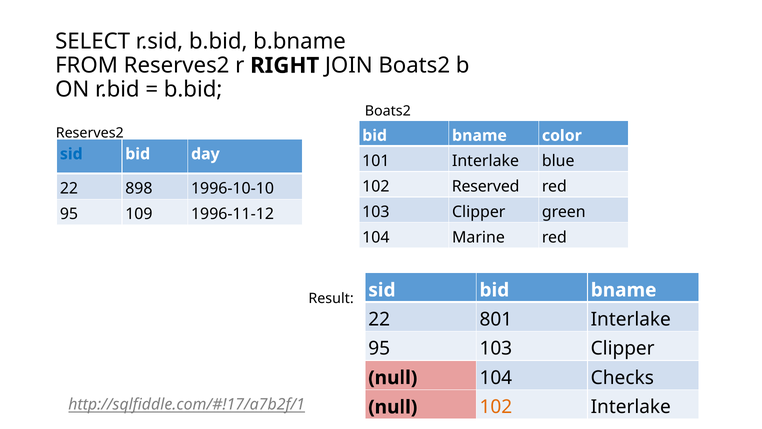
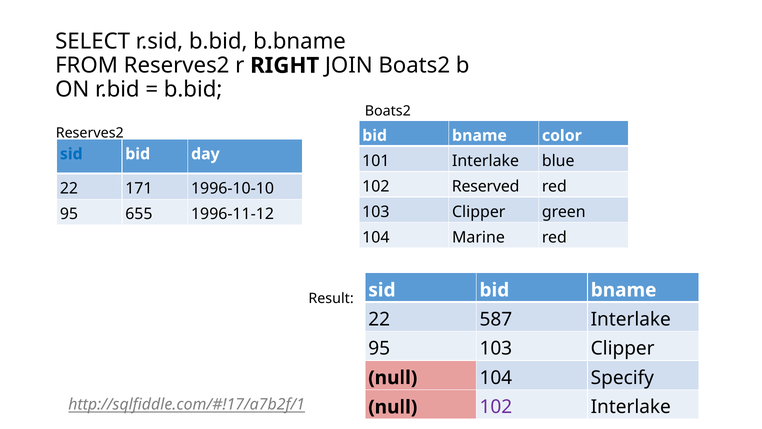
898: 898 -> 171
109: 109 -> 655
801: 801 -> 587
Checks: Checks -> Specify
102 at (496, 407) colour: orange -> purple
